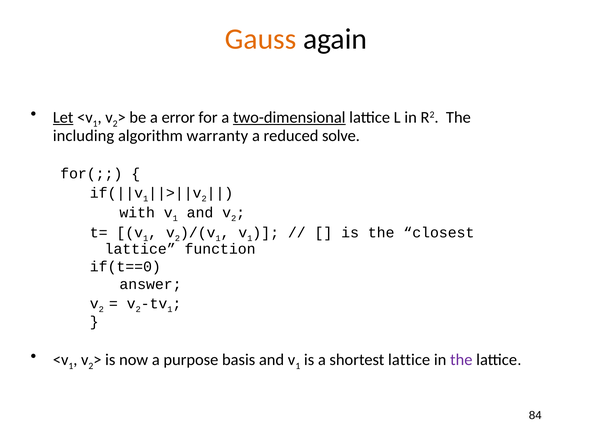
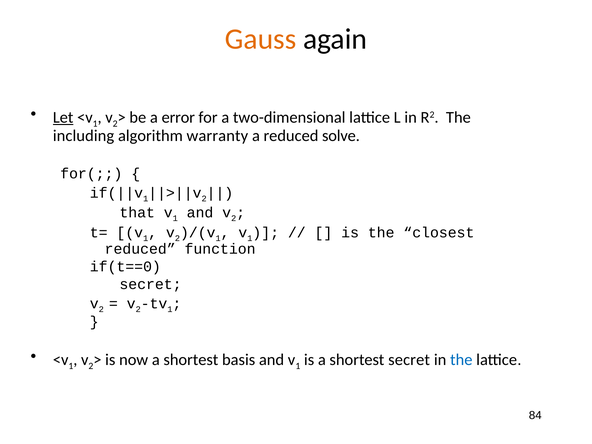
two-dimensional underline: present -> none
with: with -> that
lattice at (140, 249): lattice -> reduced
answer at (151, 284): answer -> secret
now a purpose: purpose -> shortest
shortest lattice: lattice -> secret
the at (461, 360) colour: purple -> blue
